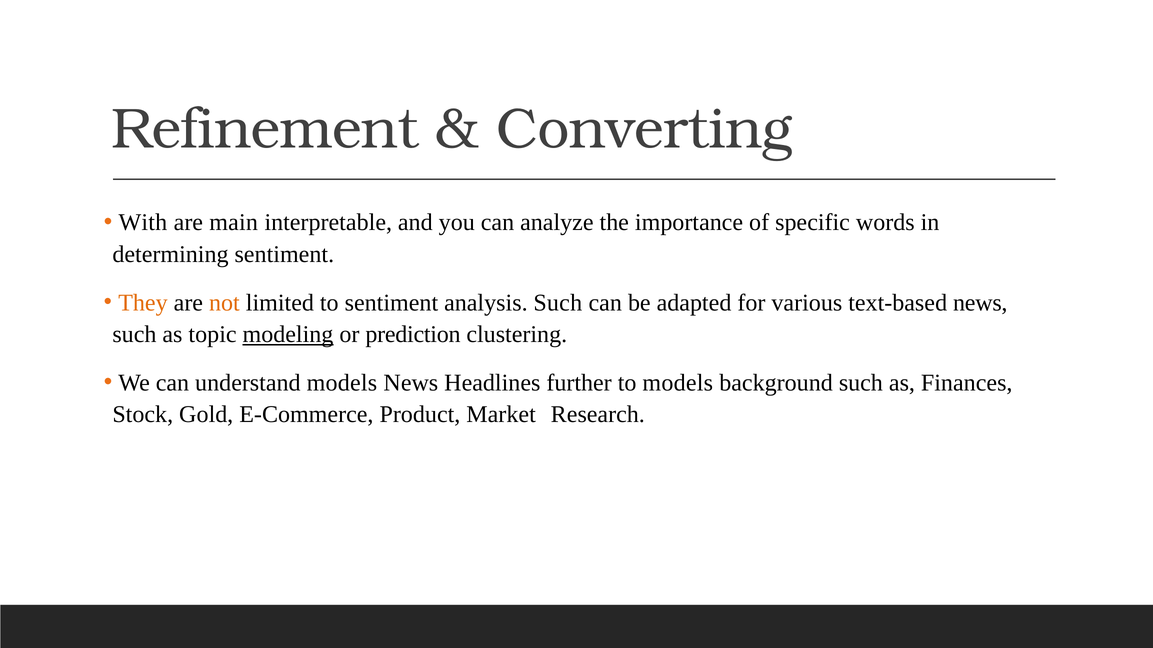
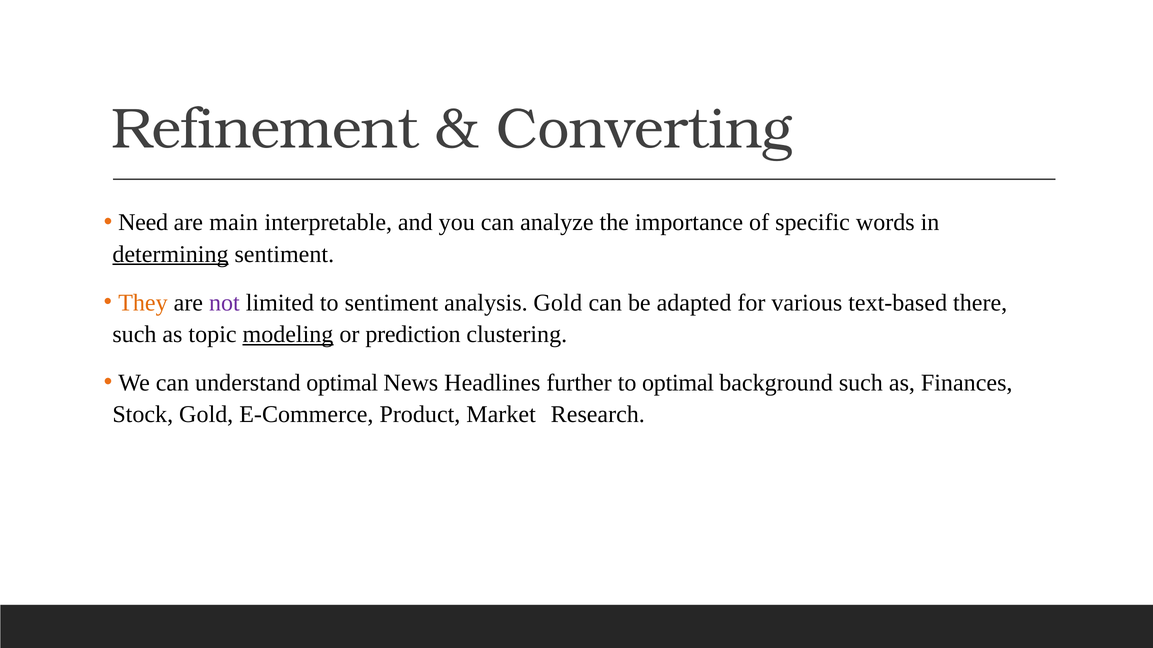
With: With -> Need
determining underline: none -> present
not colour: orange -> purple
analysis Such: Such -> Gold
text-based news: news -> there
understand models: models -> optimal
to models: models -> optimal
